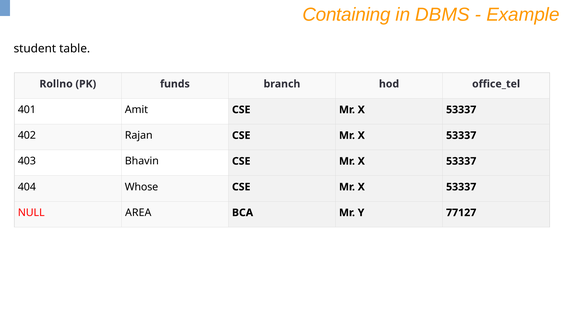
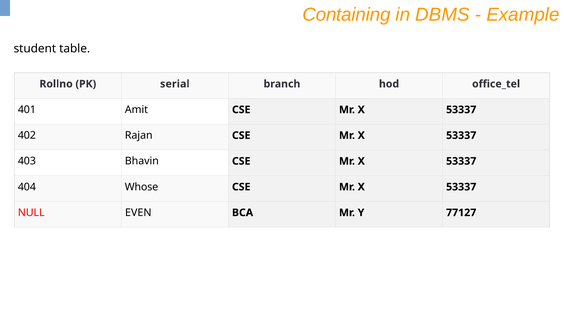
funds: funds -> serial
AREA: AREA -> EVEN
